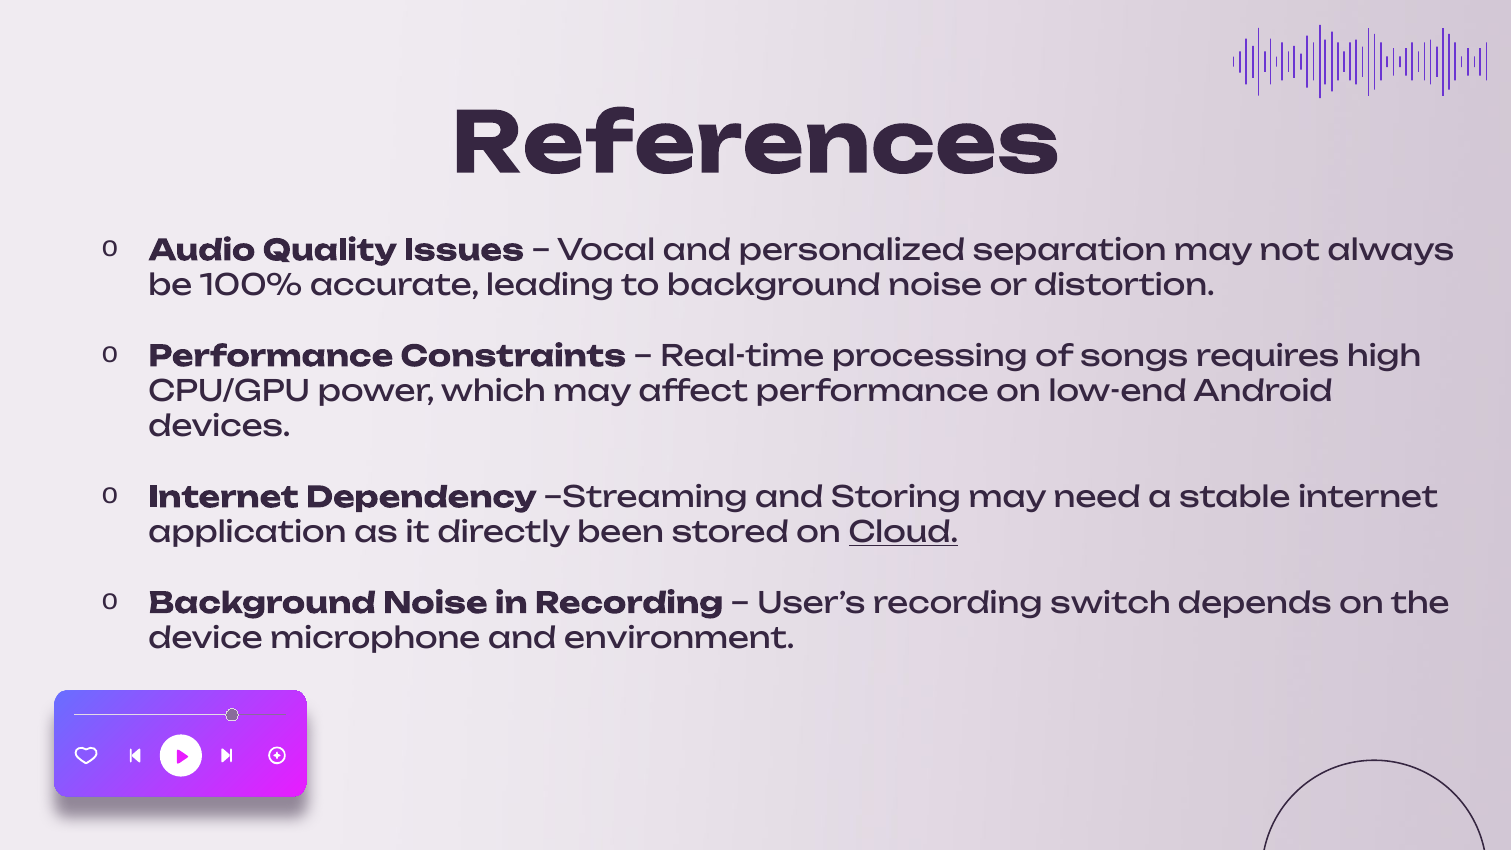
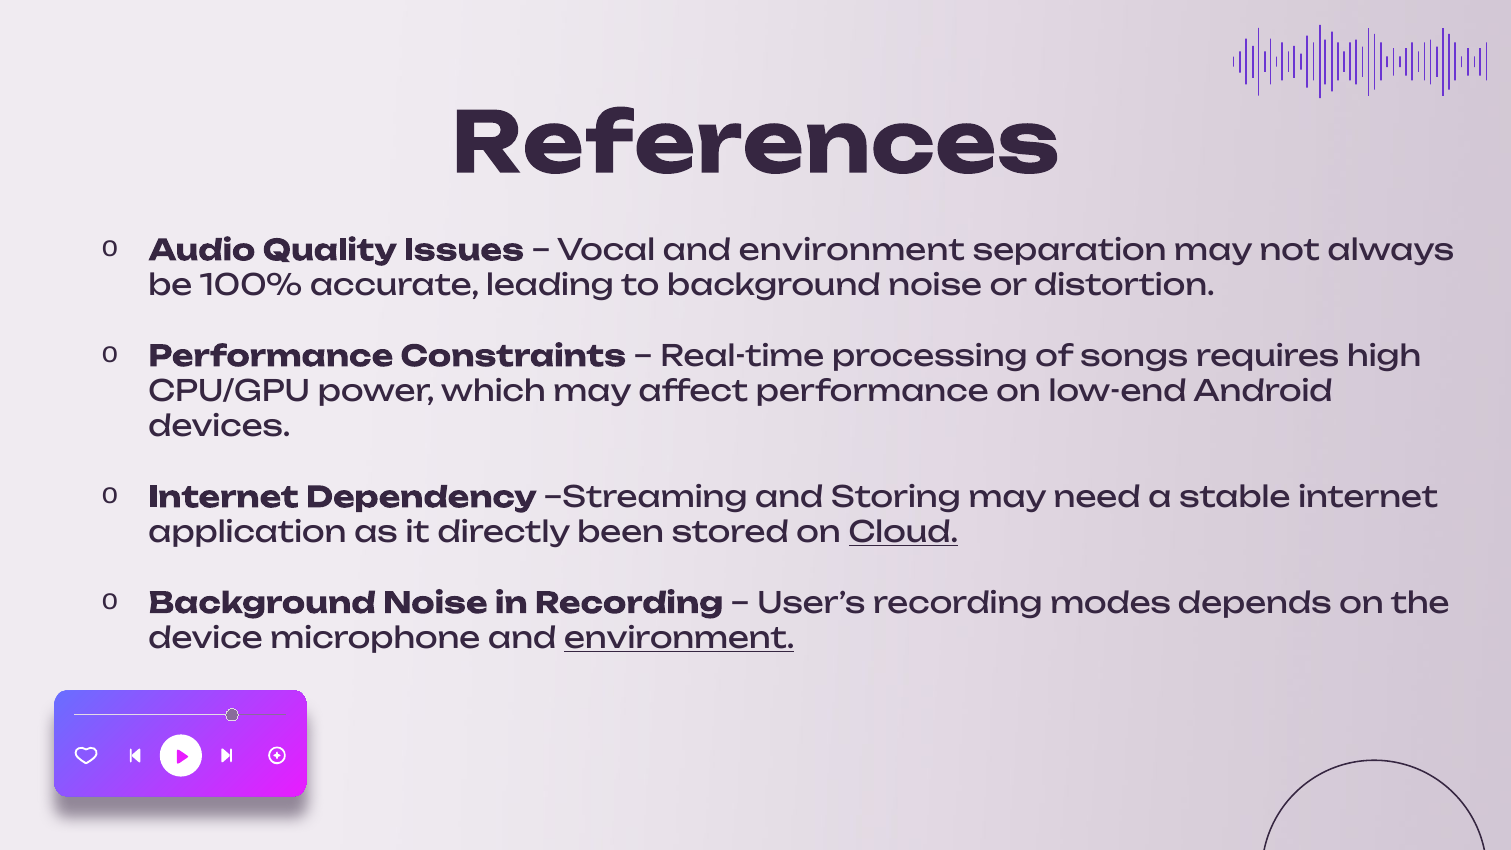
Vocal and personalized: personalized -> environment
switch: switch -> modes
environment at (679, 639) underline: none -> present
